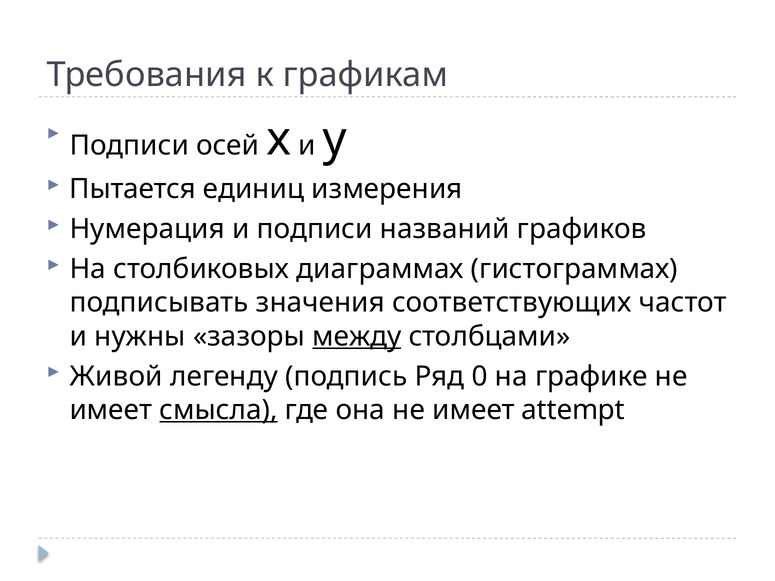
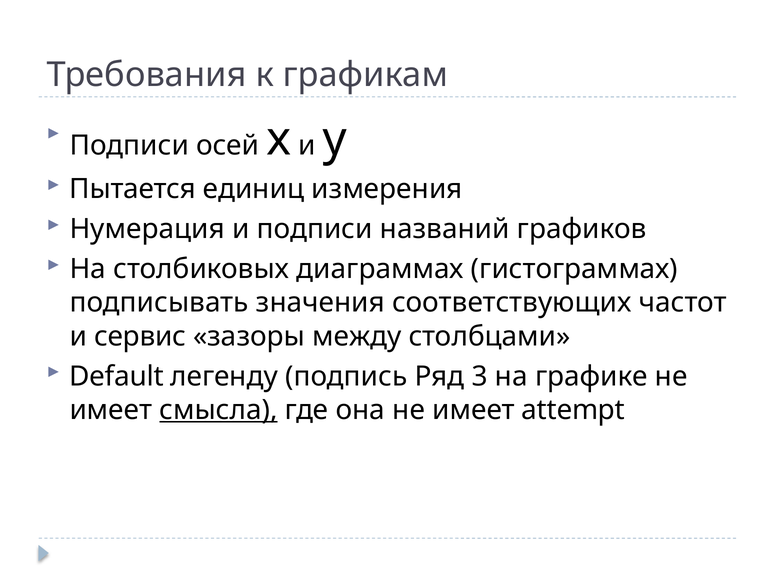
нужны: нужны -> сервис
между underline: present -> none
Живой: Живой -> Default
0: 0 -> 3
